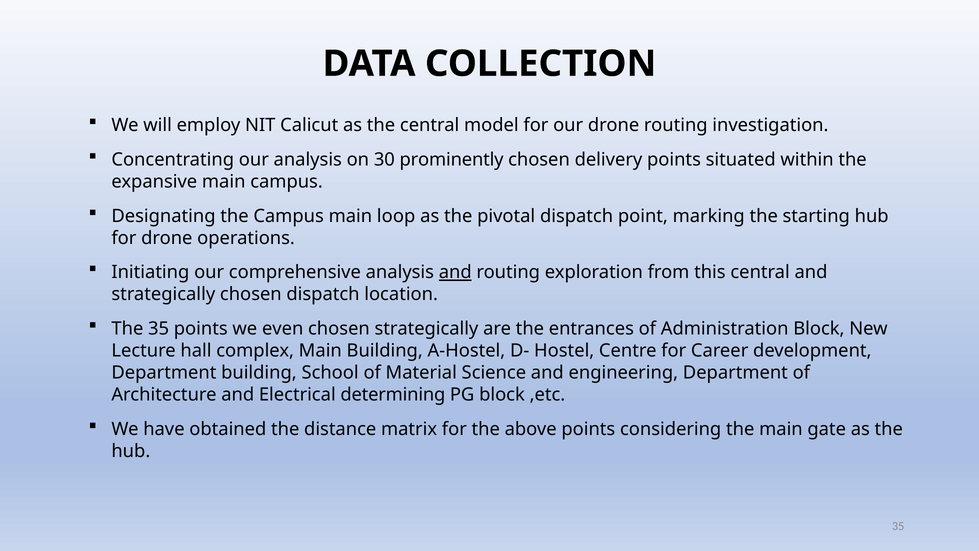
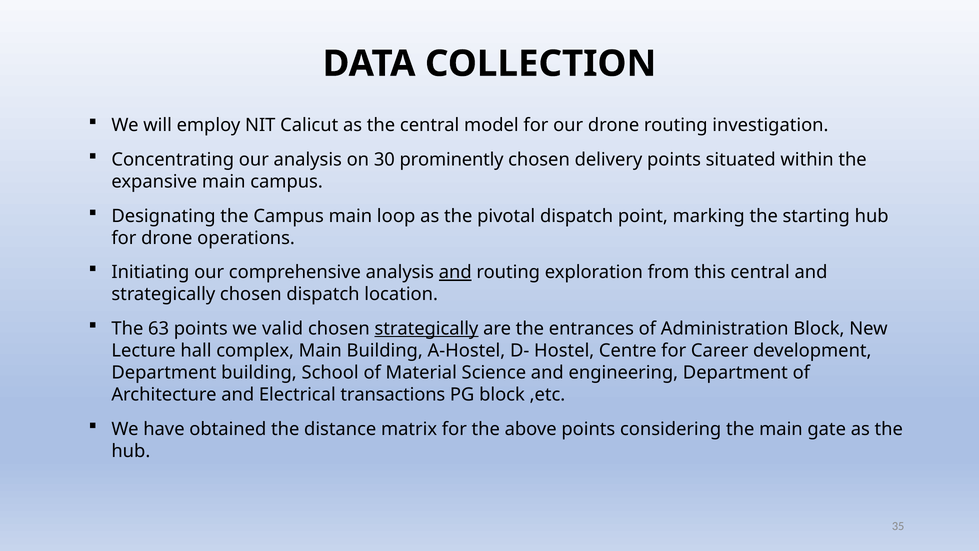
The 35: 35 -> 63
even: even -> valid
strategically at (426, 329) underline: none -> present
determining: determining -> transactions
